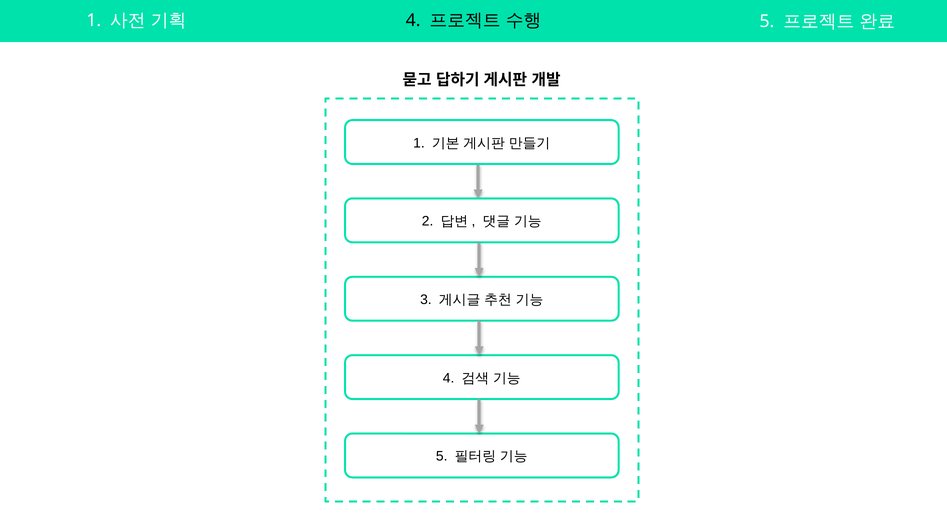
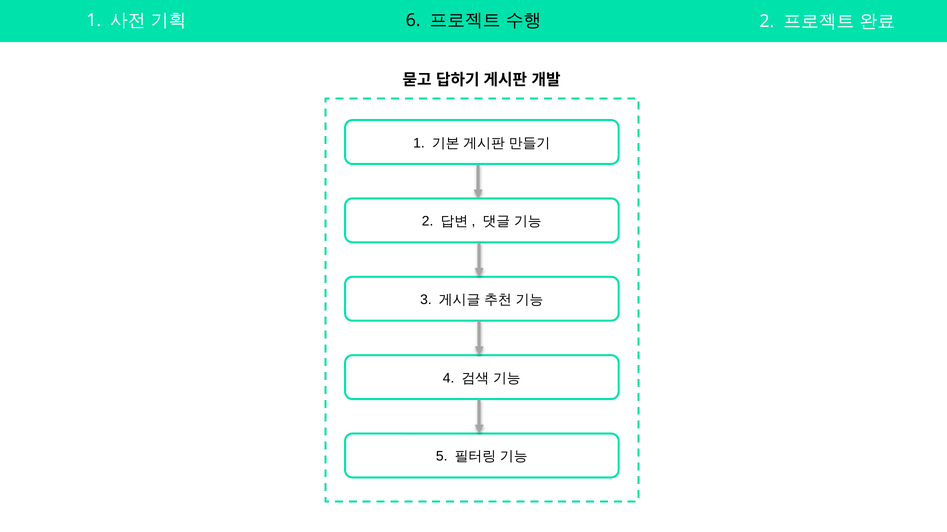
4 at (413, 20): 4 -> 6
5 at (767, 21): 5 -> 2
